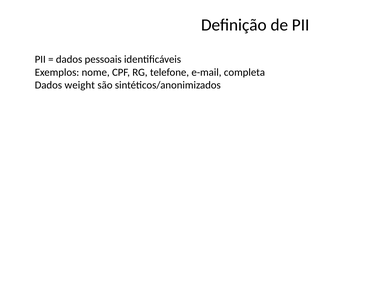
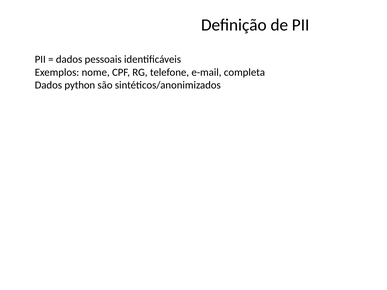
weight: weight -> python
